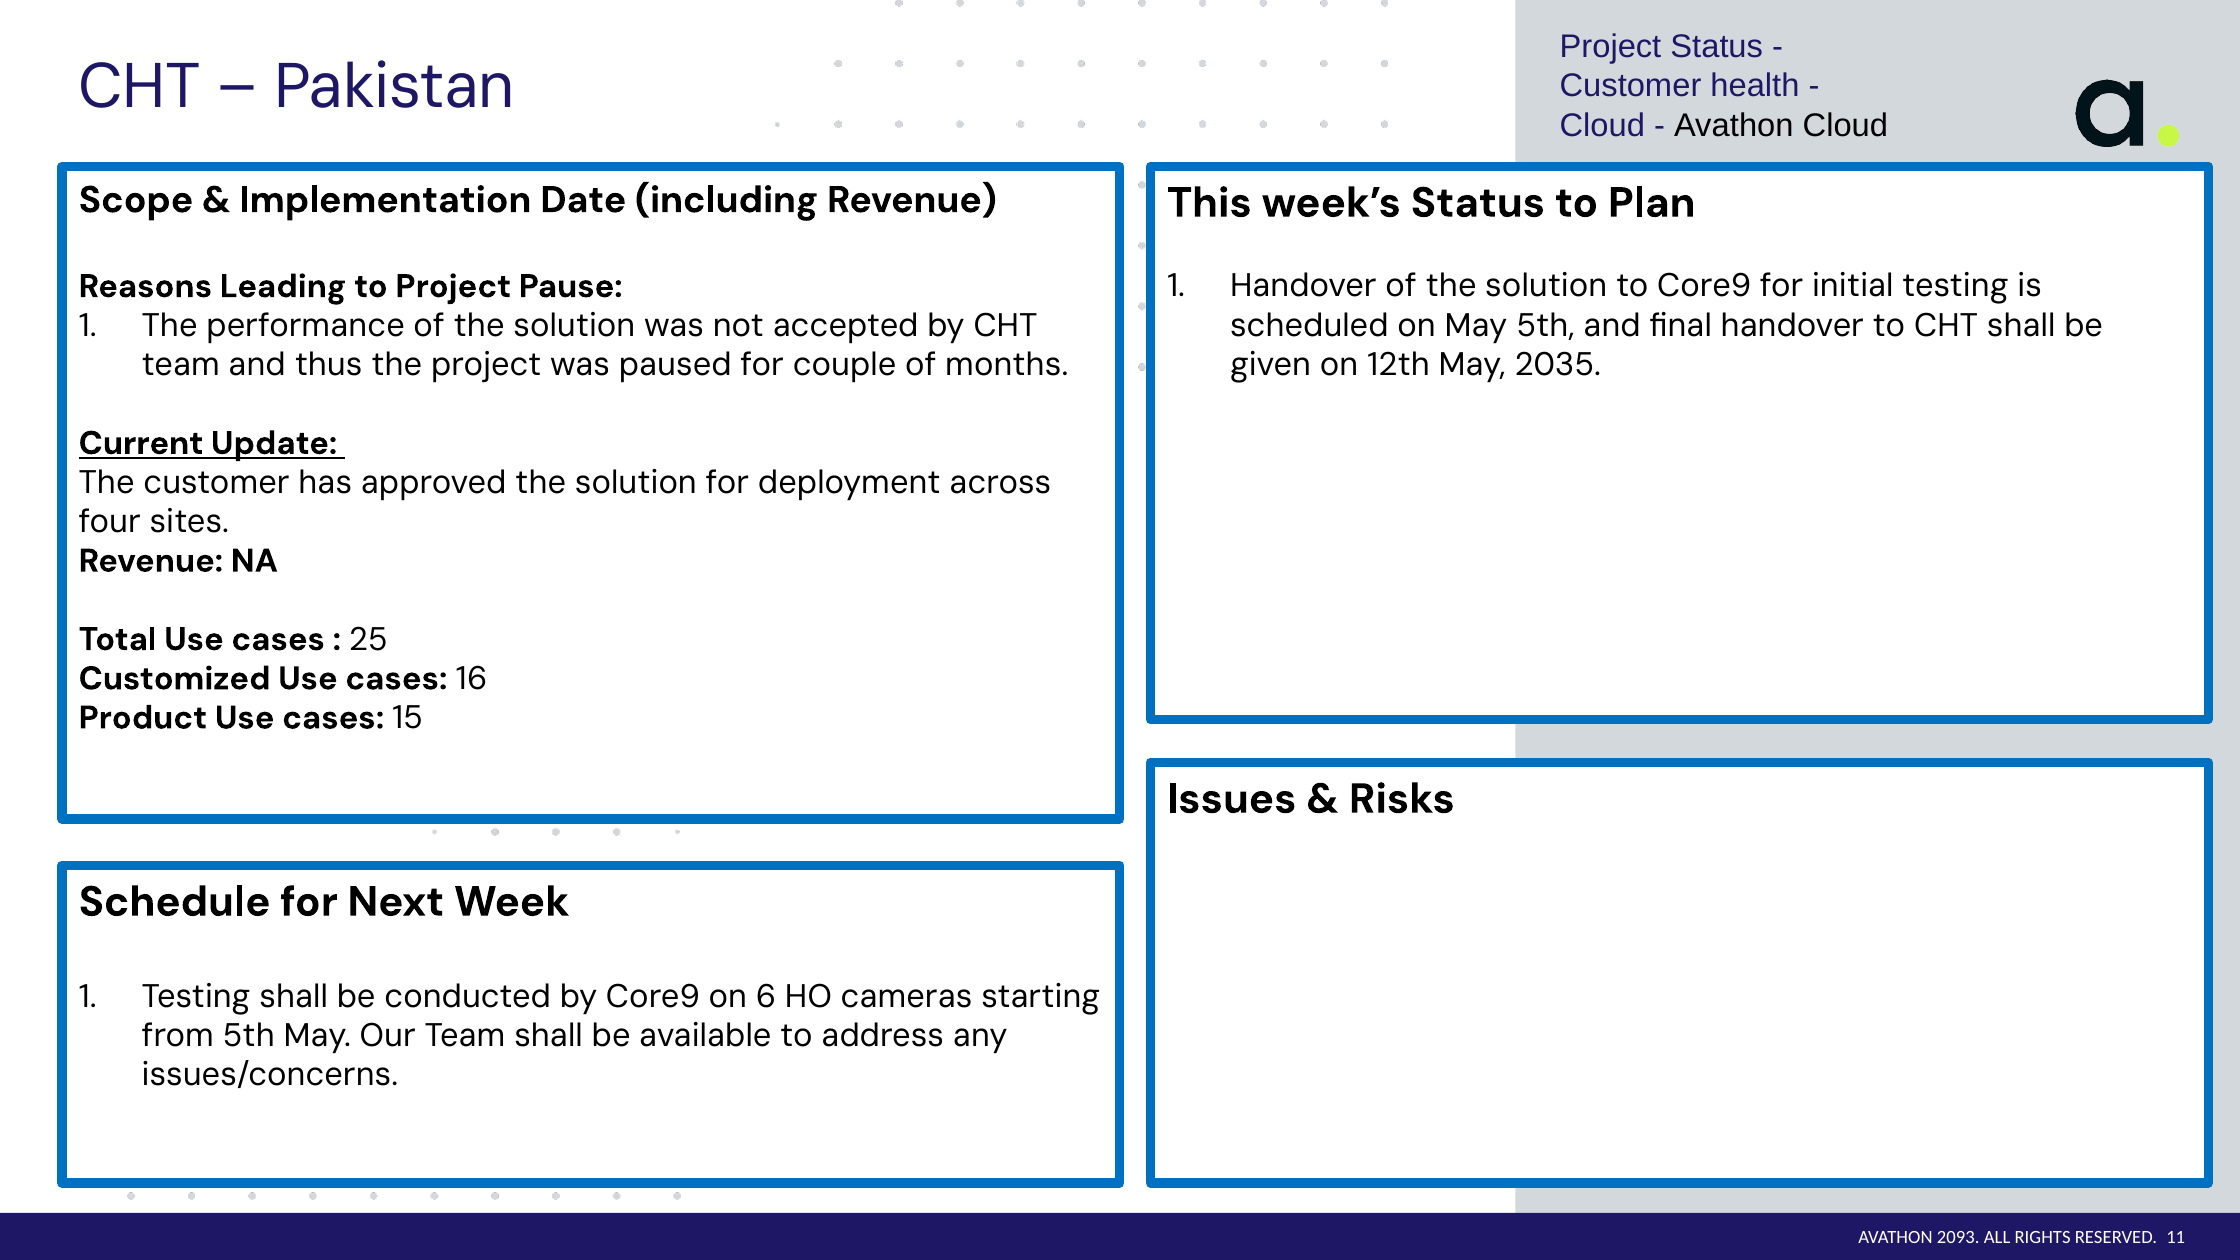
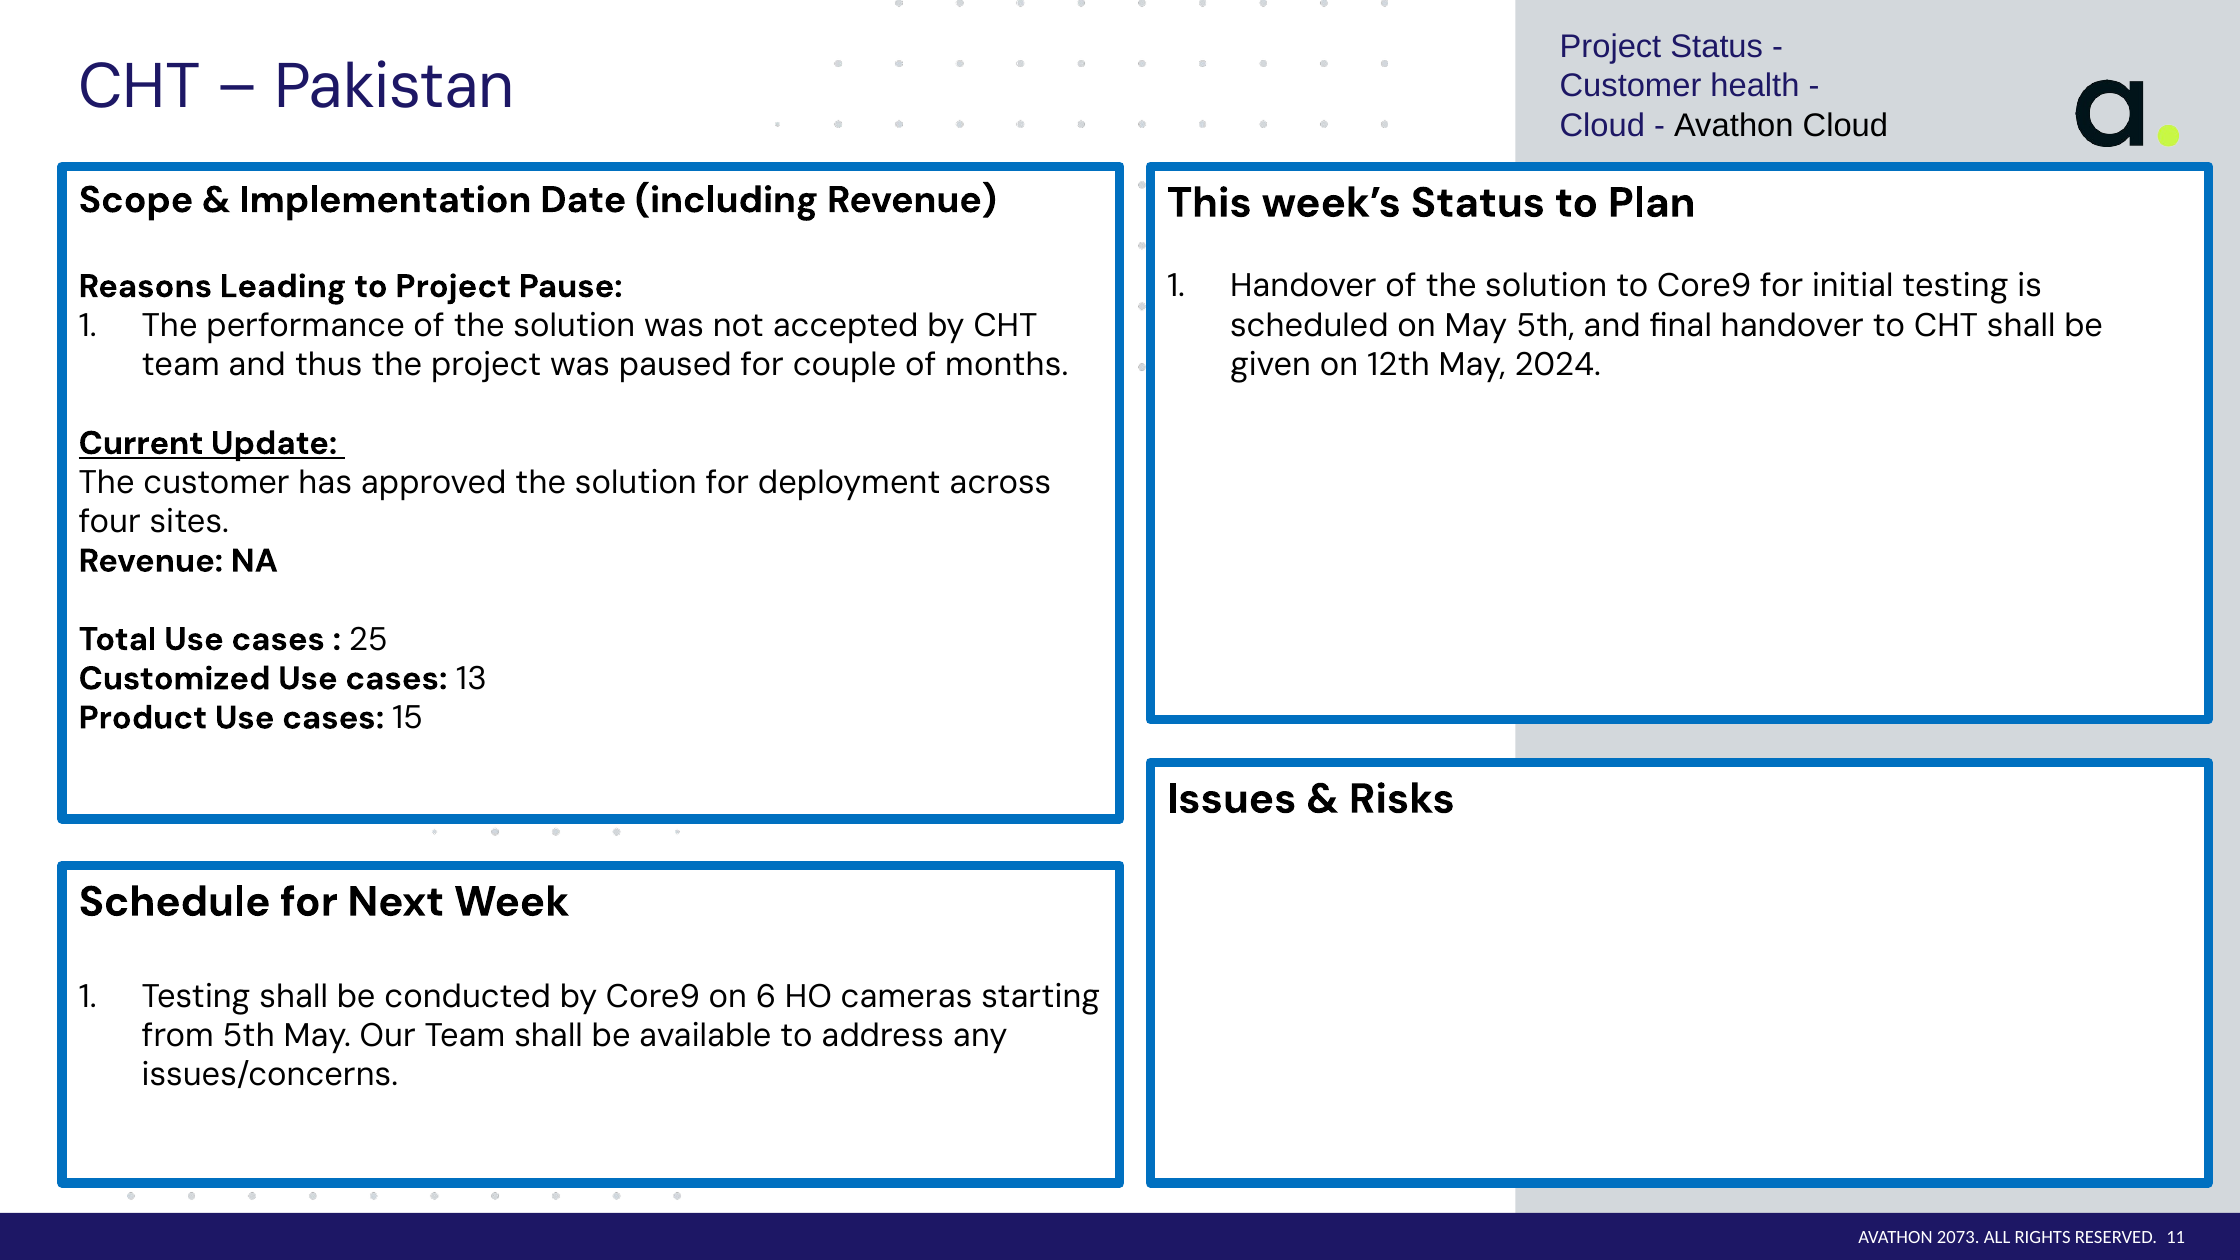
2035: 2035 -> 2024
16: 16 -> 13
2093: 2093 -> 2073
